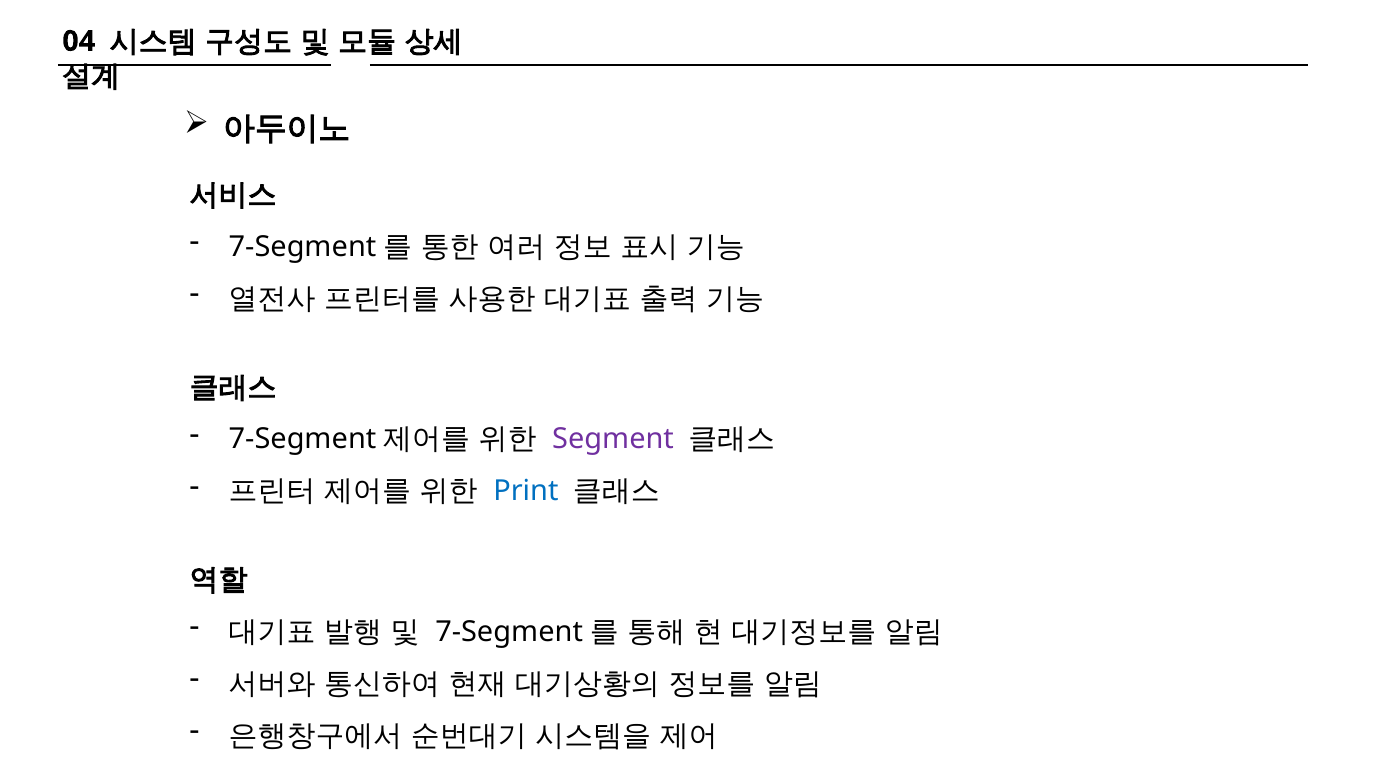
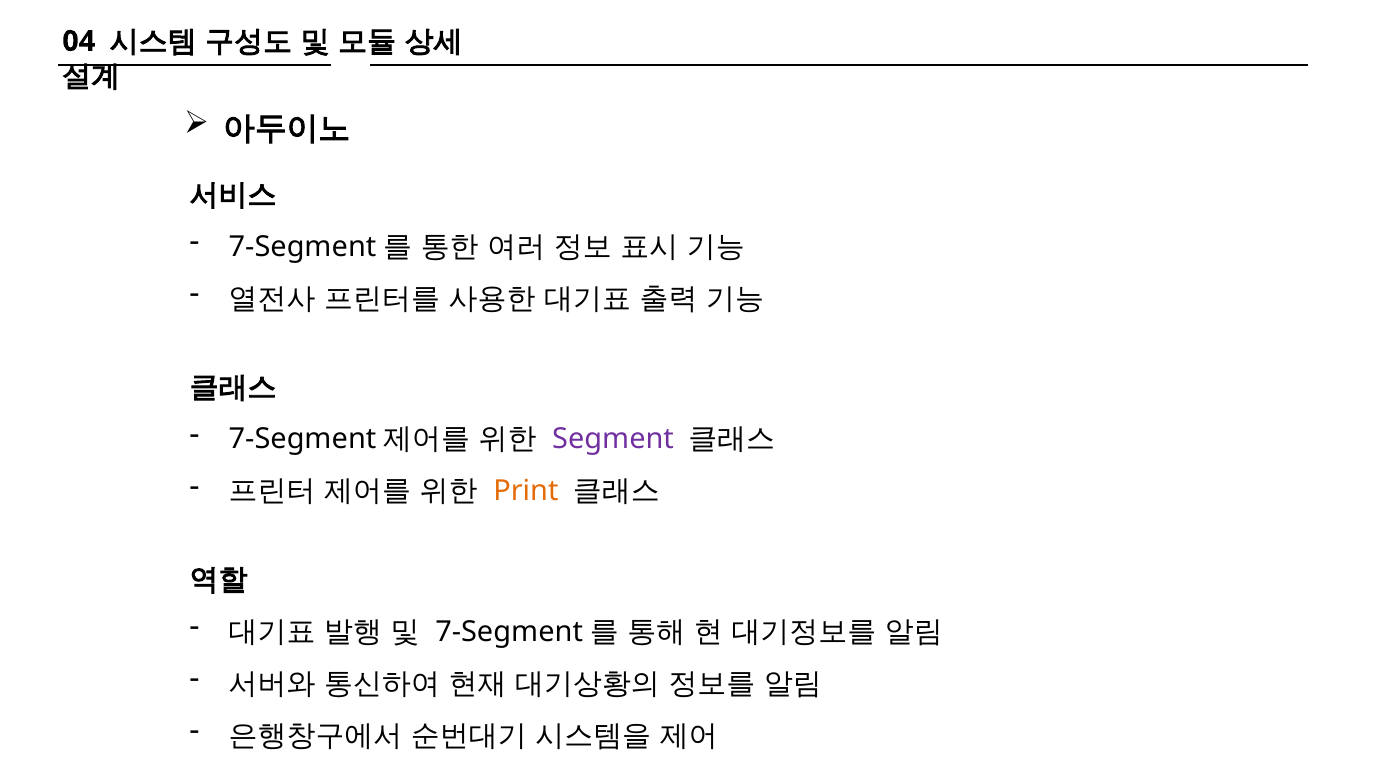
Print colour: blue -> orange
